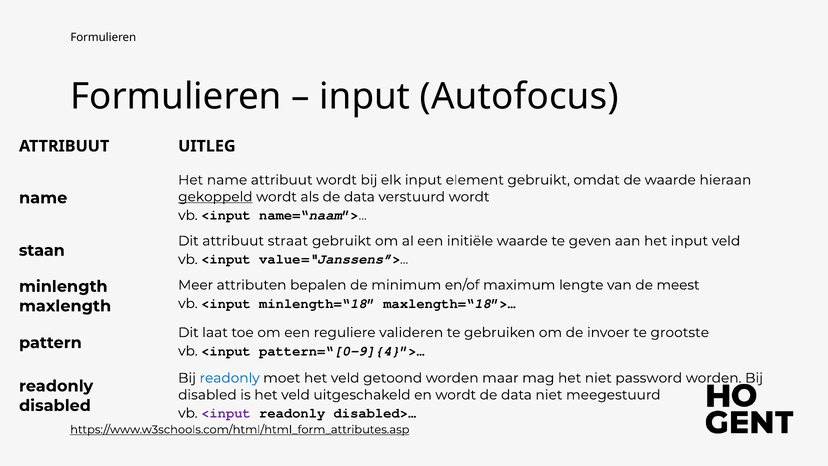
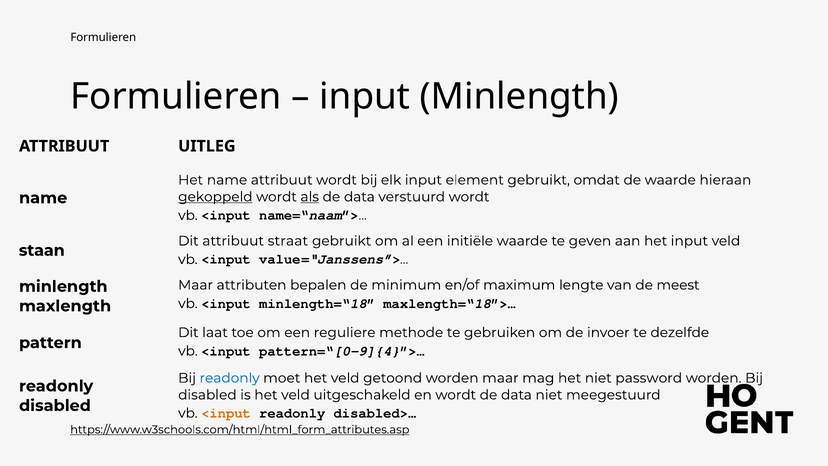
input Autofocus: Autofocus -> Minlength
als underline: none -> present
Meer at (196, 285): Meer -> Maar
valideren: valideren -> methode
grootste: grootste -> dezelfde
<input at (226, 413) colour: purple -> orange
